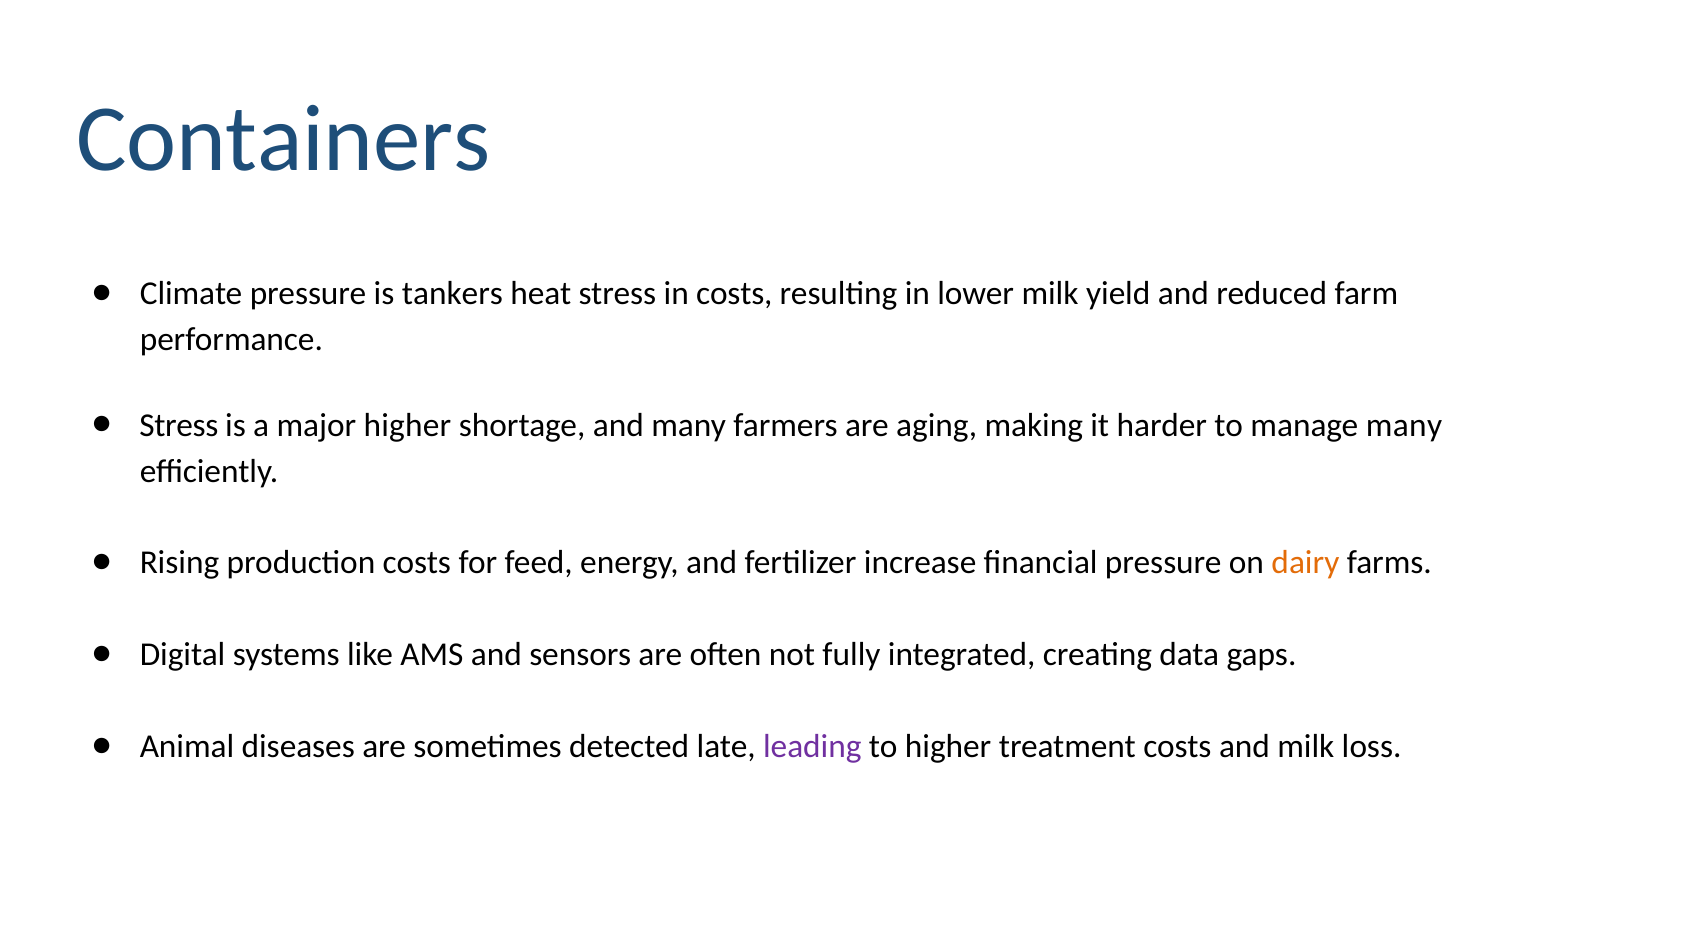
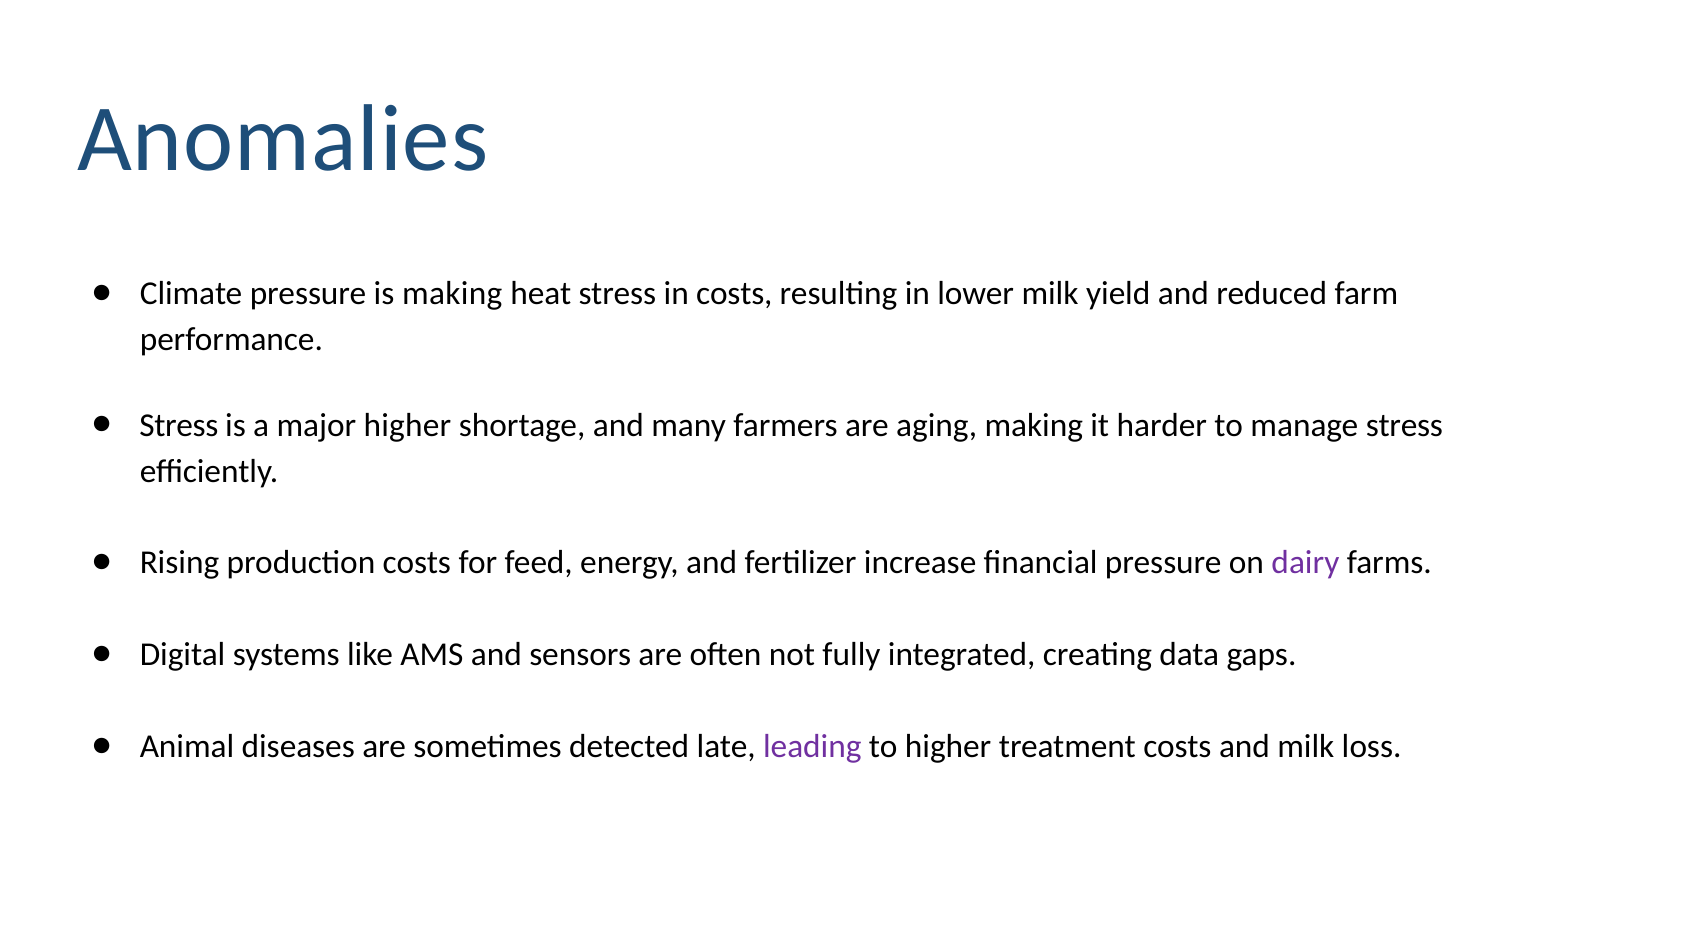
Containers: Containers -> Anomalies
is tankers: tankers -> making
manage many: many -> stress
dairy colour: orange -> purple
